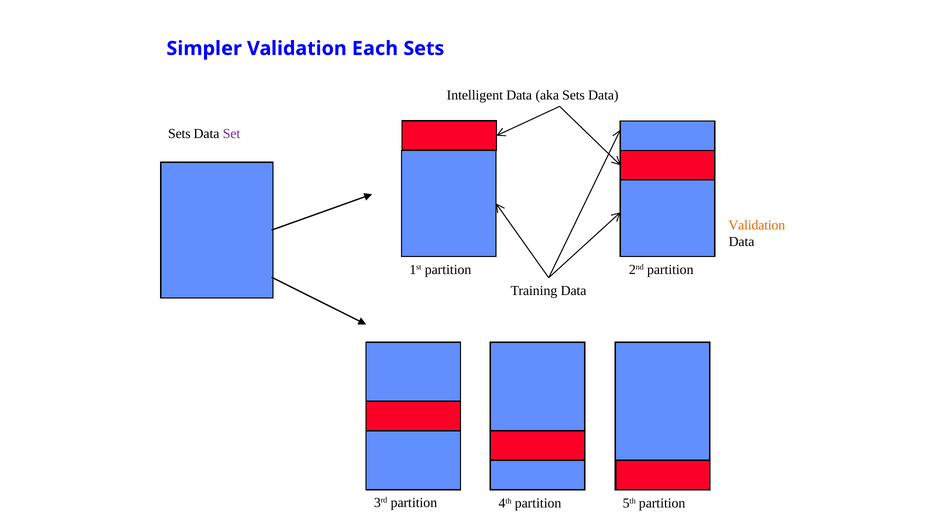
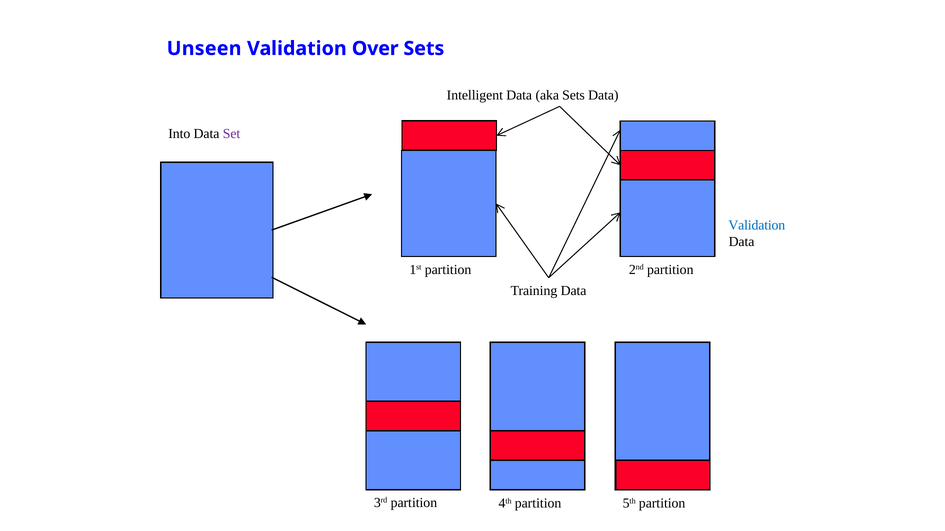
Simpler: Simpler -> Unseen
Each: Each -> Over
Sets at (179, 134): Sets -> Into
Validation at (757, 225) colour: orange -> blue
